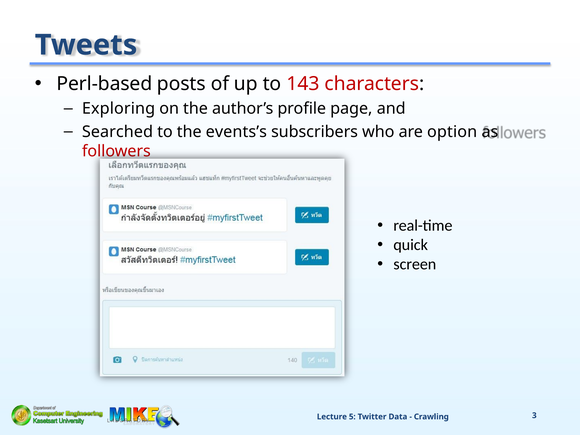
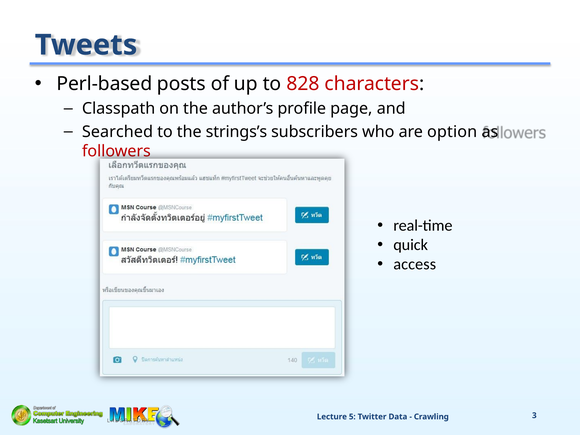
143: 143 -> 828
Exploring: Exploring -> Classpath
events’s: events’s -> strings’s
screen: screen -> access
